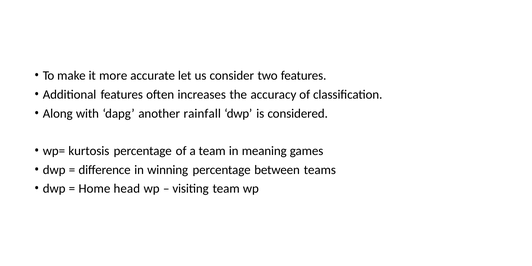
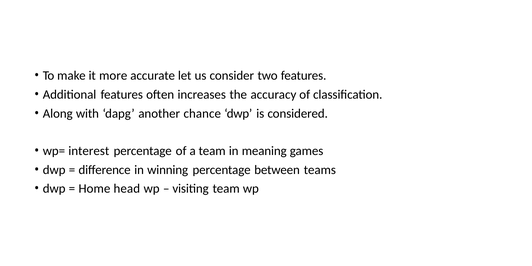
rainfall: rainfall -> chance
kurtosis: kurtosis -> interest
